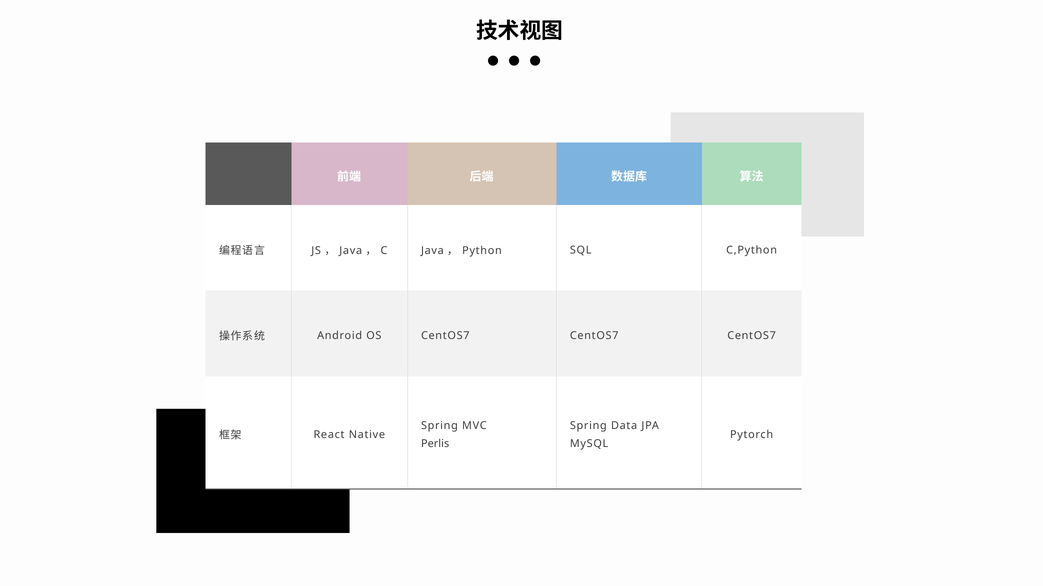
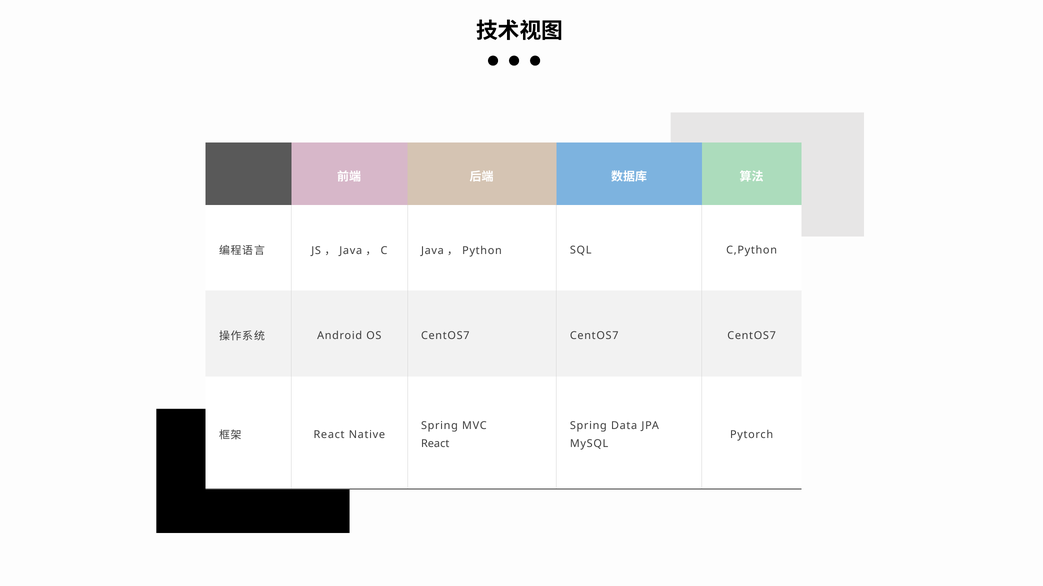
Perlis at (435, 444): Perlis -> React
